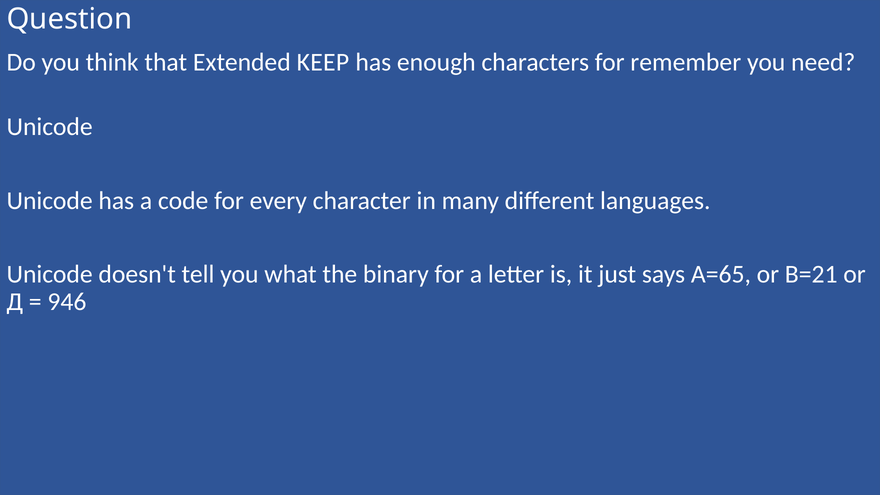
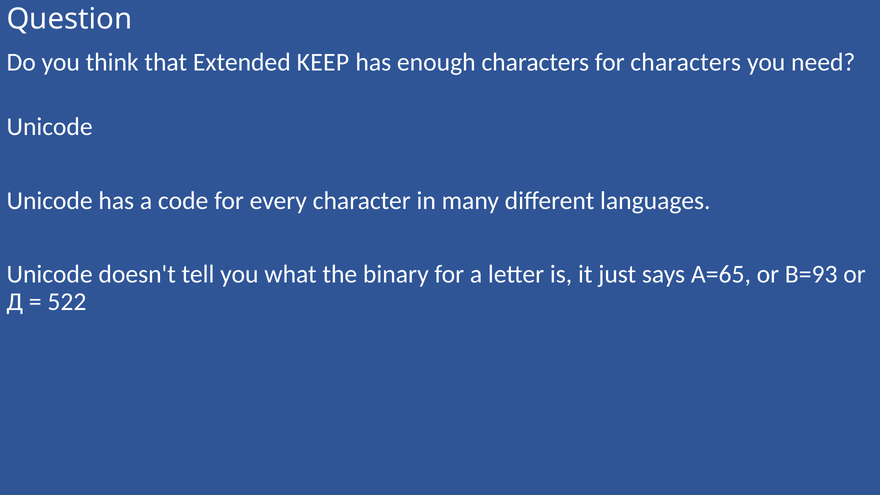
for remember: remember -> characters
B=21: B=21 -> B=93
946: 946 -> 522
